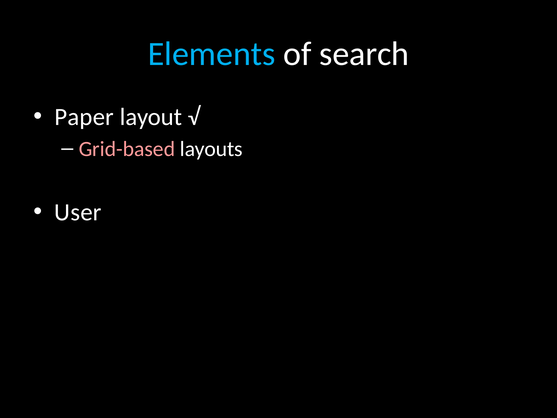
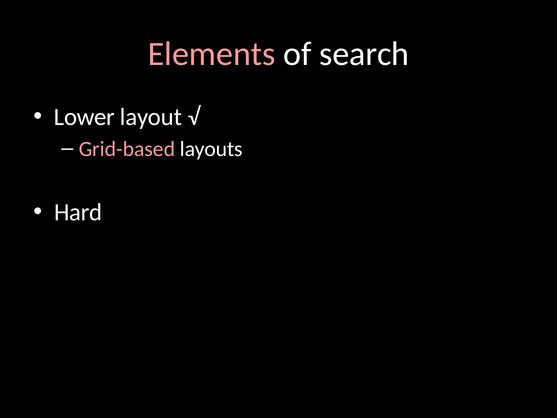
Elements colour: light blue -> pink
Paper: Paper -> Lower
User: User -> Hard
